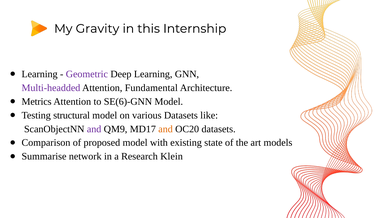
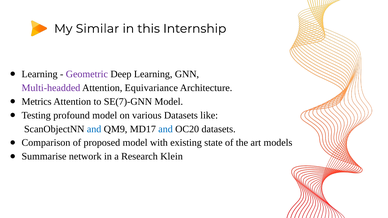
Gravity: Gravity -> Similar
Fundamental: Fundamental -> Equivariance
SE(6)-GNN: SE(6)-GNN -> SE(7)-GNN
structural: structural -> profound
and at (94, 129) colour: purple -> blue
and at (166, 129) colour: orange -> blue
